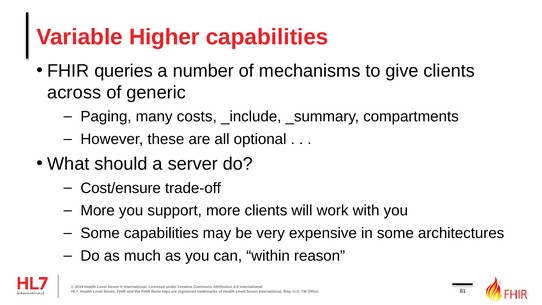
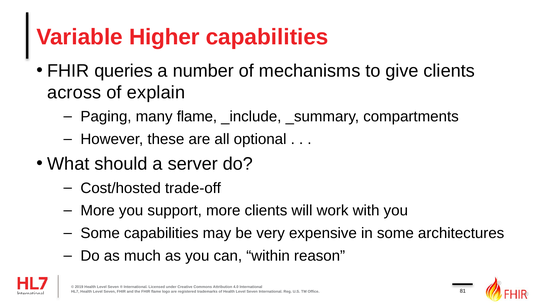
generic: generic -> explain
many costs: costs -> flame
Cost/ensure: Cost/ensure -> Cost/hosted
